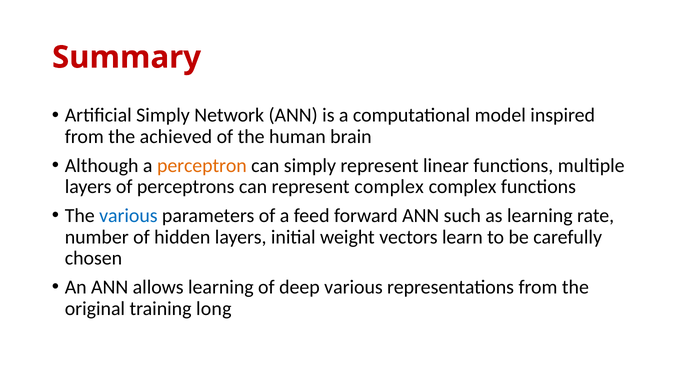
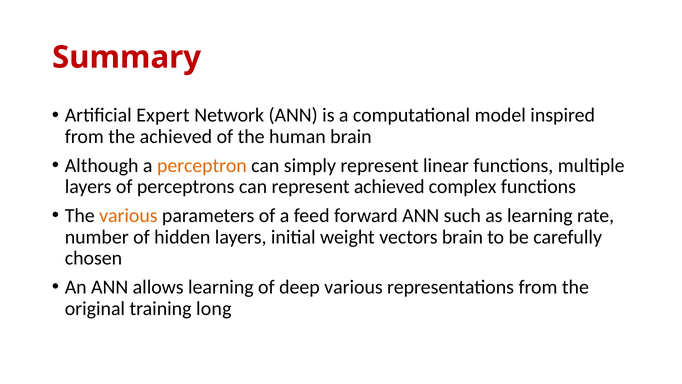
Artificial Simply: Simply -> Expert
represent complex: complex -> achieved
various at (128, 215) colour: blue -> orange
vectors learn: learn -> brain
